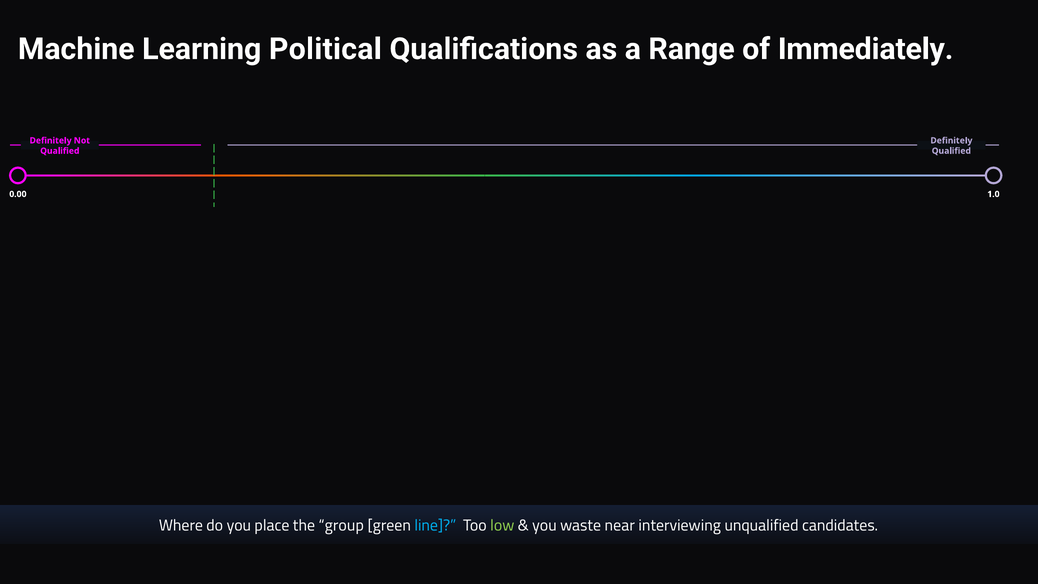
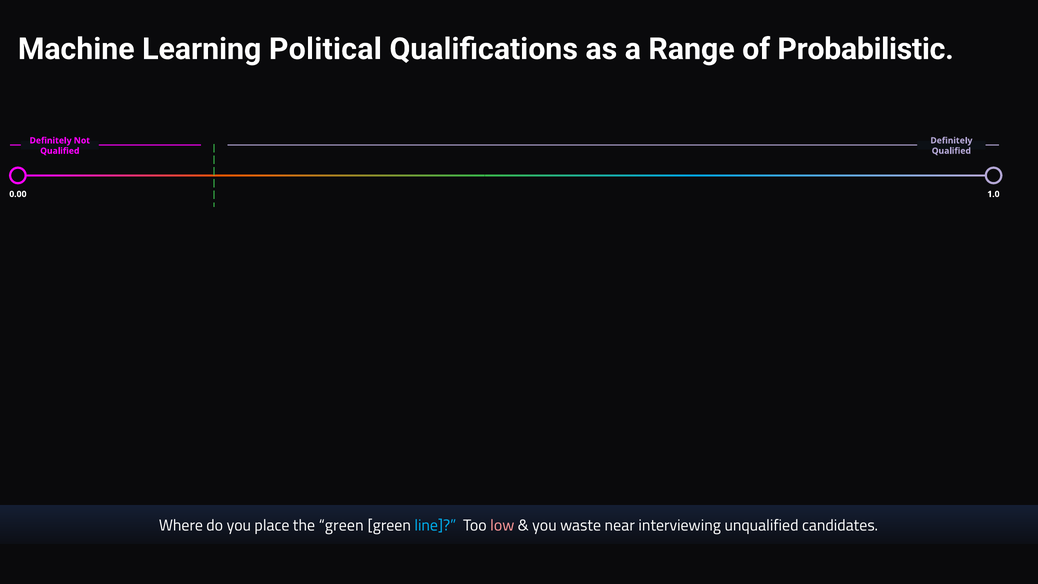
Immediately: Immediately -> Probabilistic
the group: group -> green
low colour: light green -> pink
